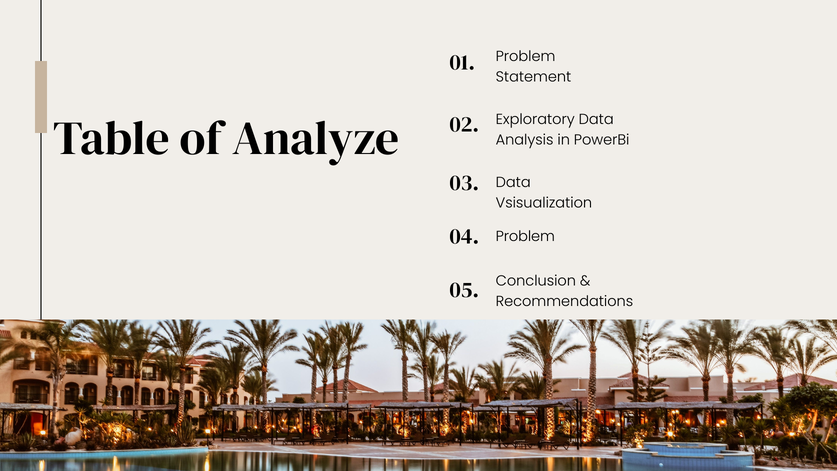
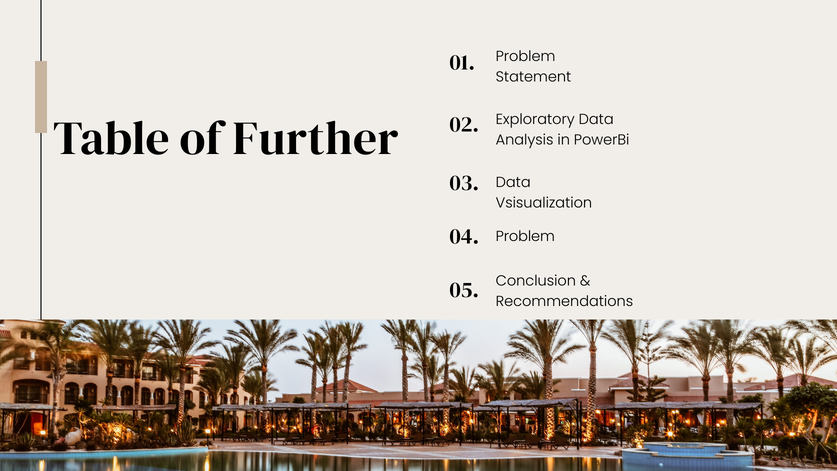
Analyze: Analyze -> Further
